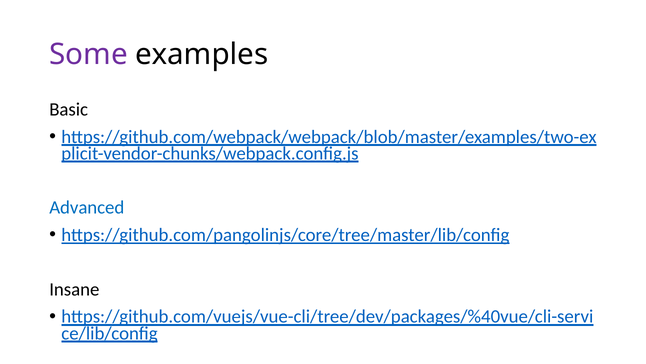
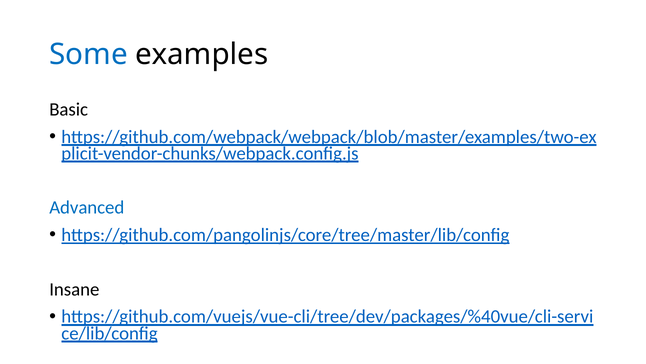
Some colour: purple -> blue
